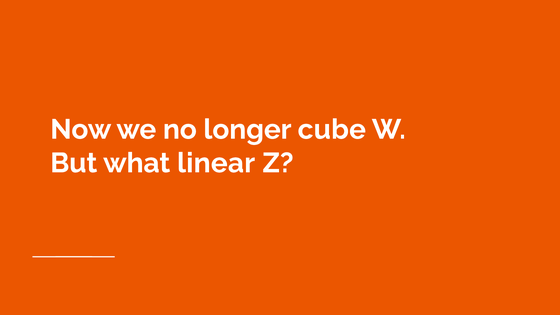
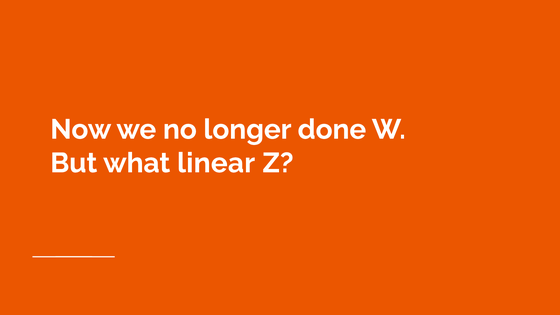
cube: cube -> done
